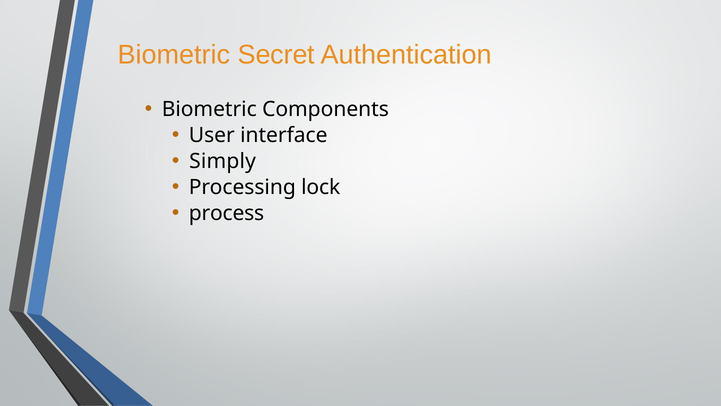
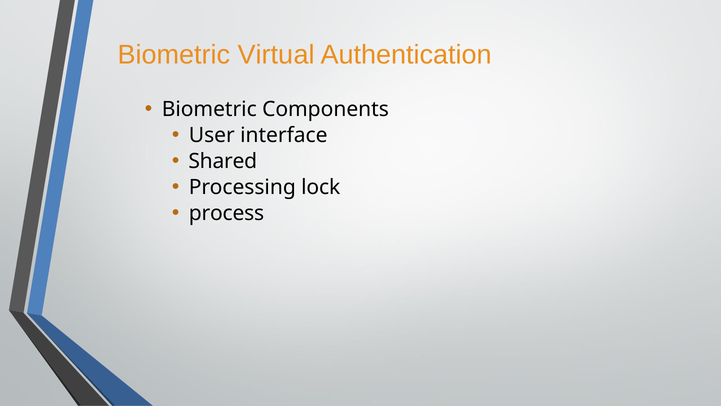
Secret: Secret -> Virtual
Simply: Simply -> Shared
